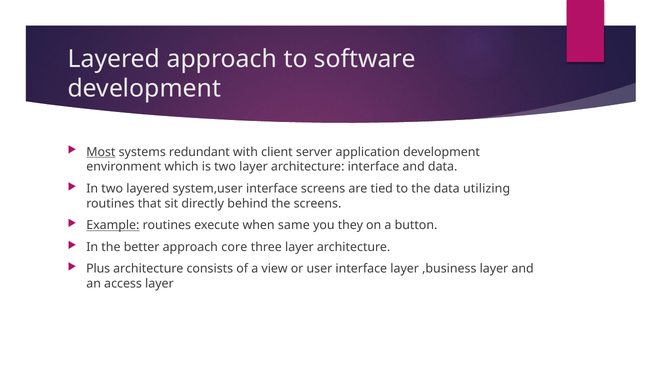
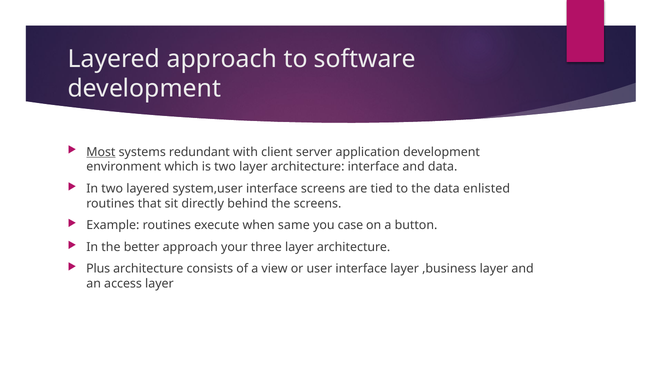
utilizing: utilizing -> enlisted
Example underline: present -> none
they: they -> case
core: core -> your
